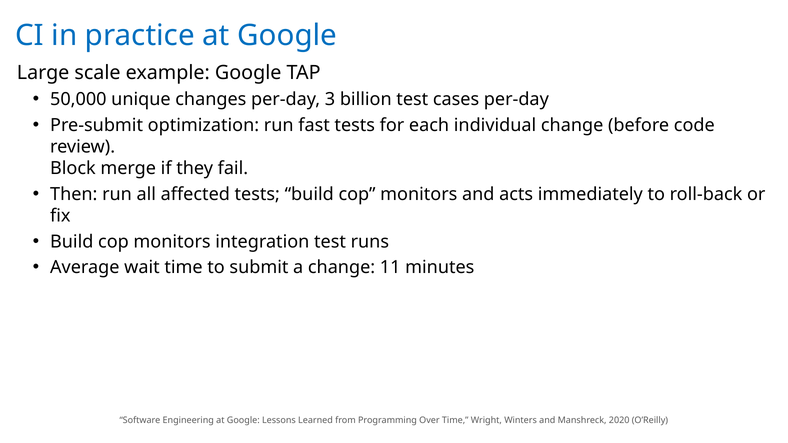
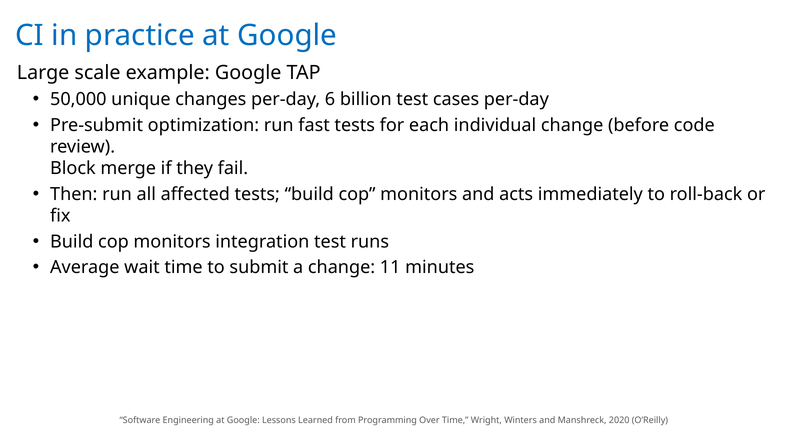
3: 3 -> 6
